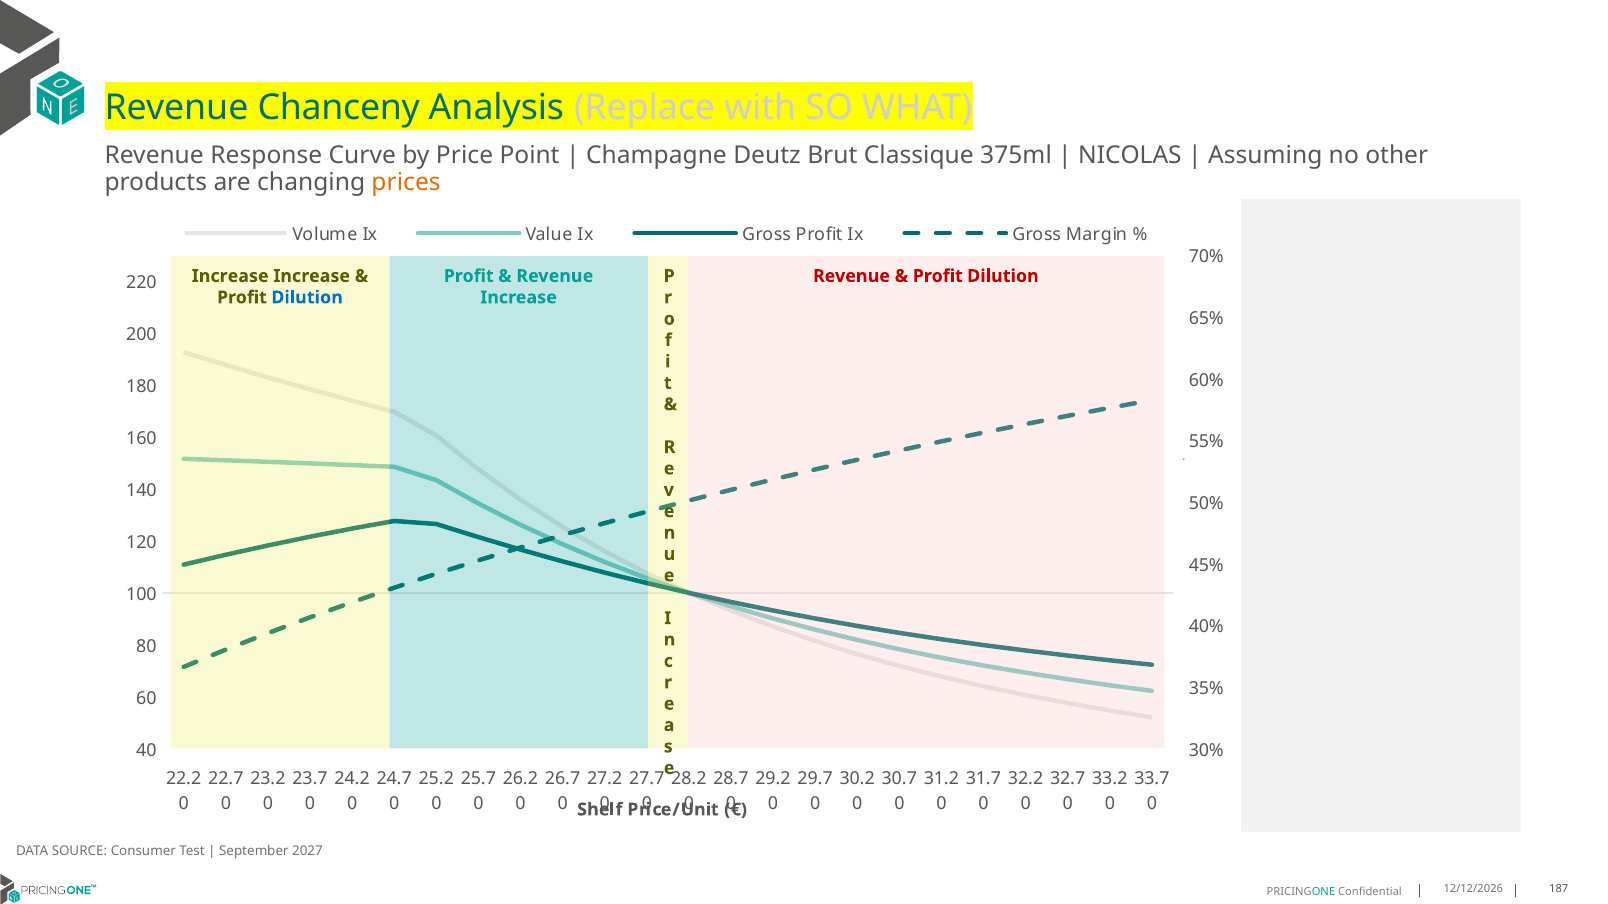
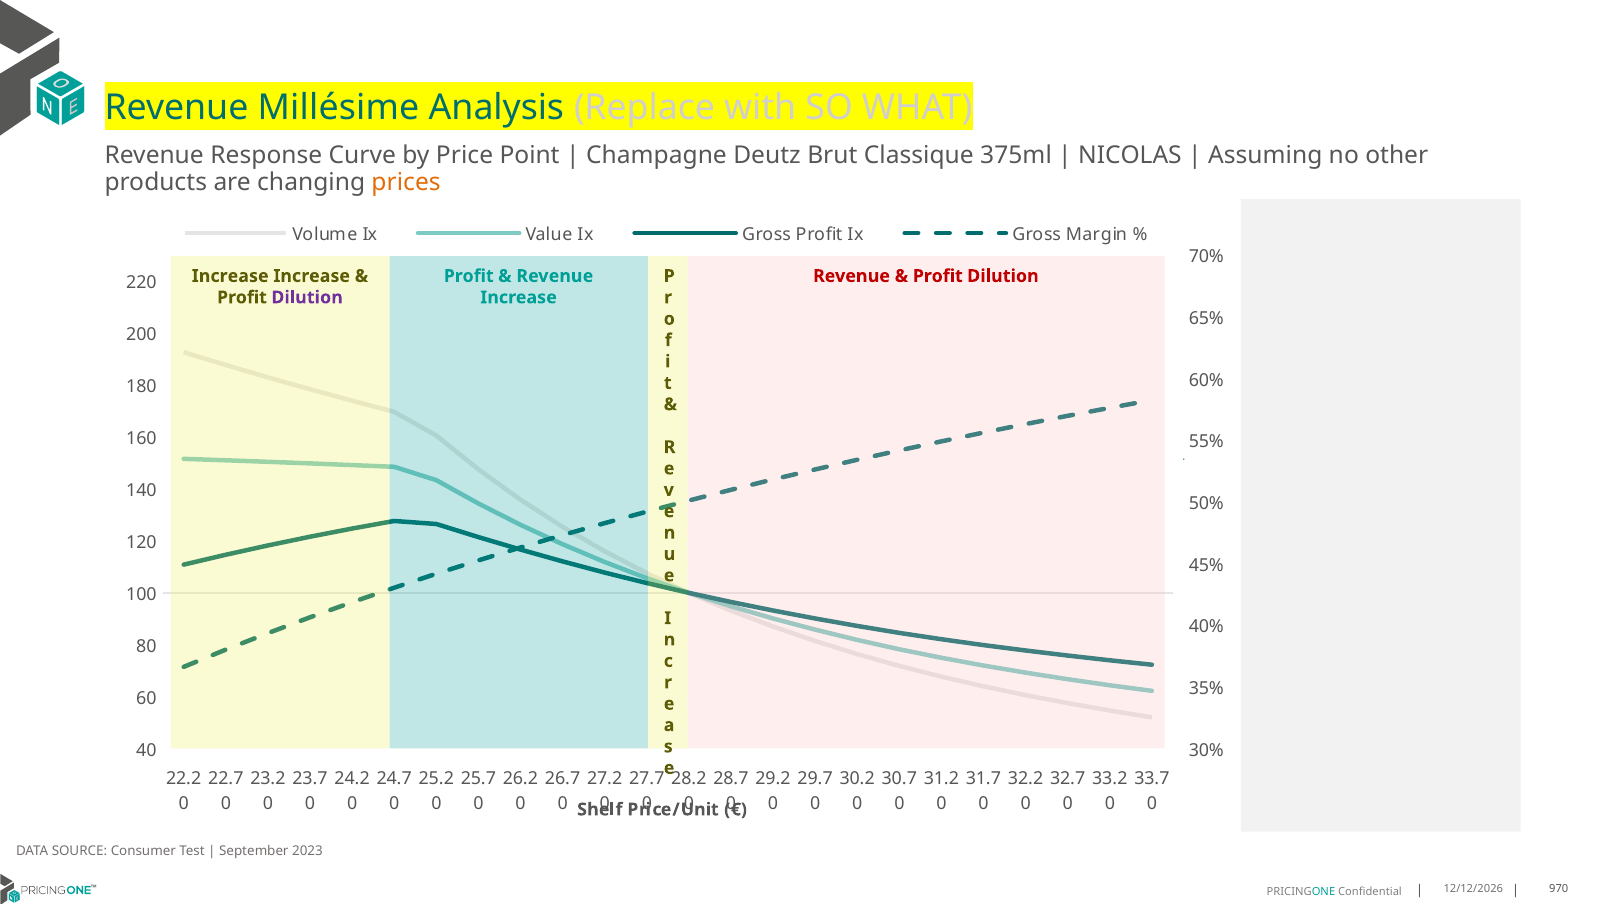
Chanceny: Chanceny -> Millésime
Dilution at (307, 298) colour: blue -> purple
2027: 2027 -> 2023
187: 187 -> 970
